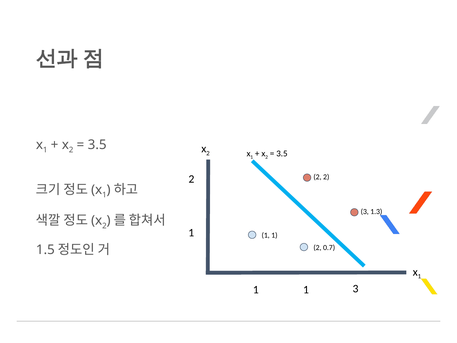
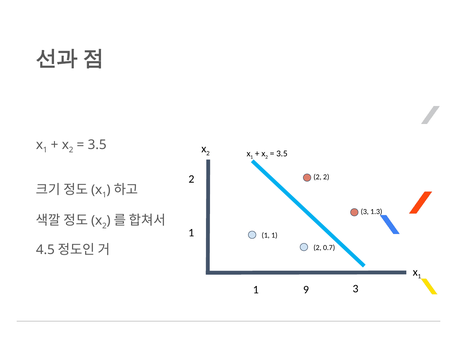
1.5: 1.5 -> 4.5
1 at (306, 290): 1 -> 9
